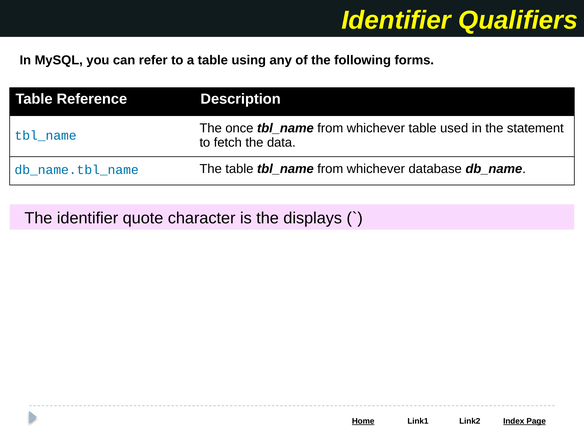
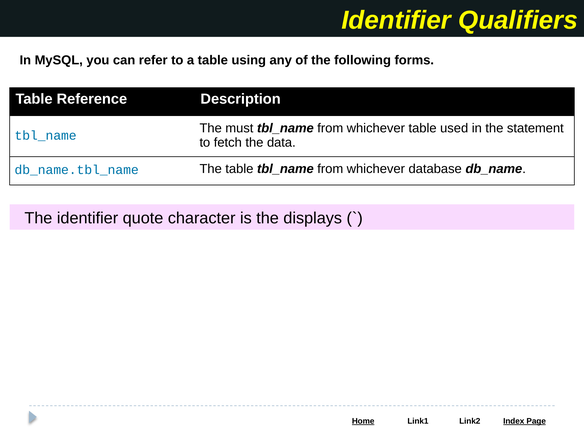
once: once -> must
